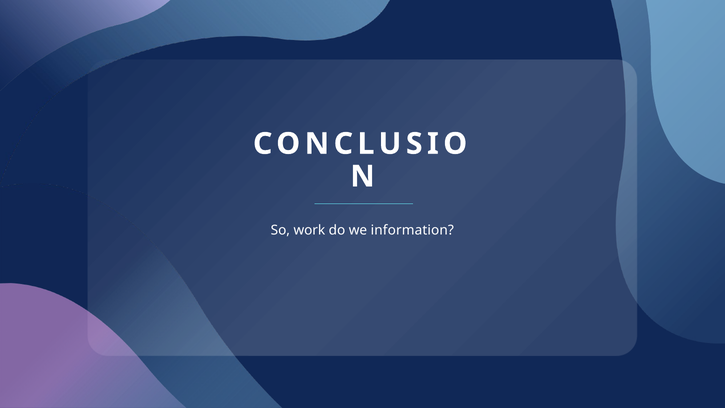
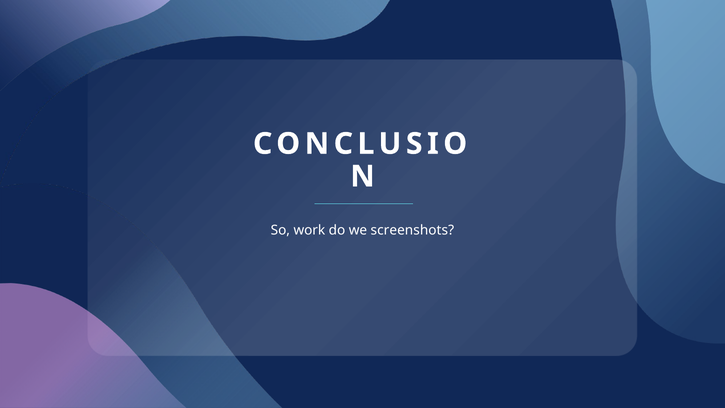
information: information -> screenshots
